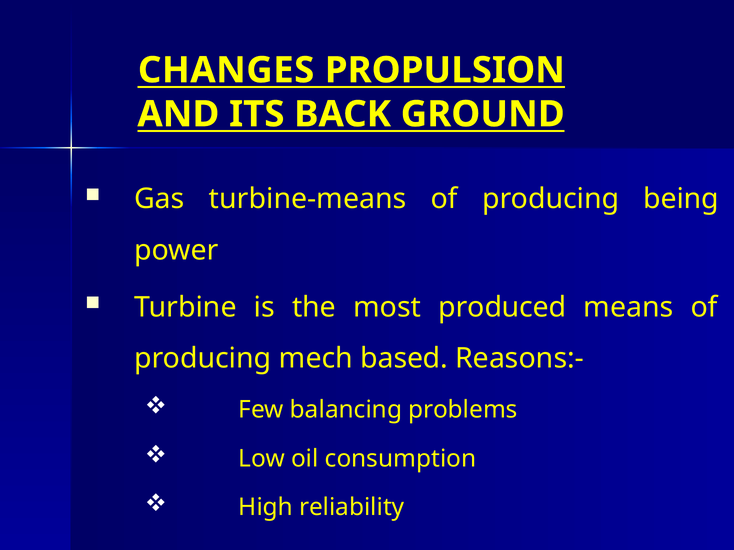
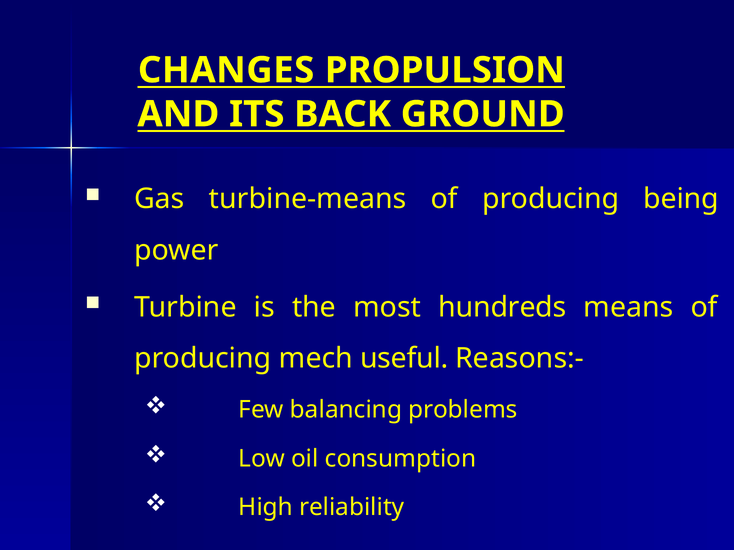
produced: produced -> hundreds
based: based -> useful
